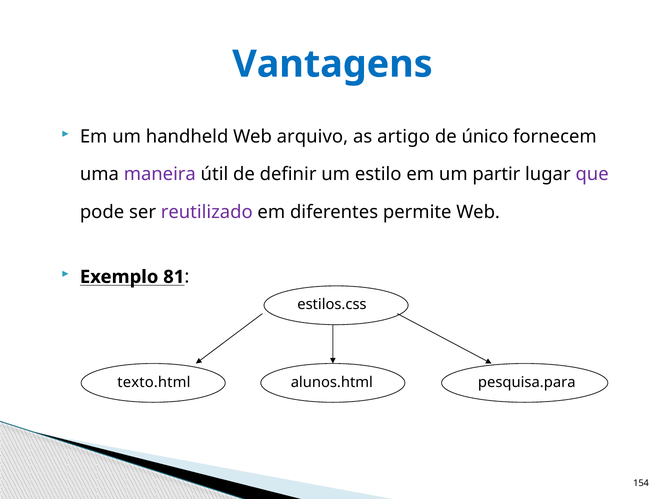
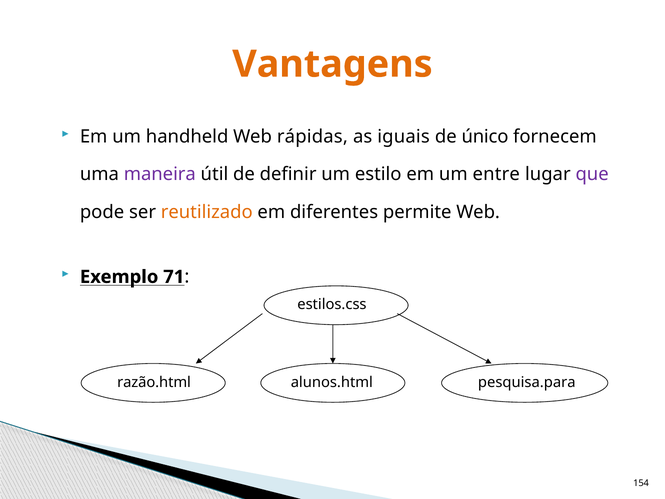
Vantagens colour: blue -> orange
arquivo: arquivo -> rápidas
artigo: artigo -> iguais
partir: partir -> entre
reutilizado colour: purple -> orange
81: 81 -> 71
texto.html: texto.html -> razão.html
